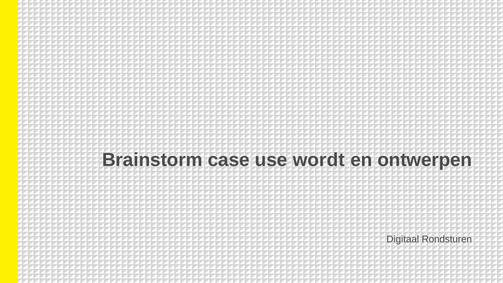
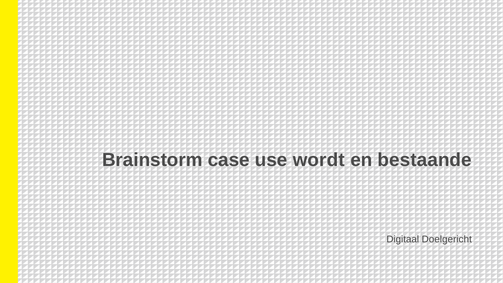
ontwerpen: ontwerpen -> bestaande
Rondsturen: Rondsturen -> Doelgericht
